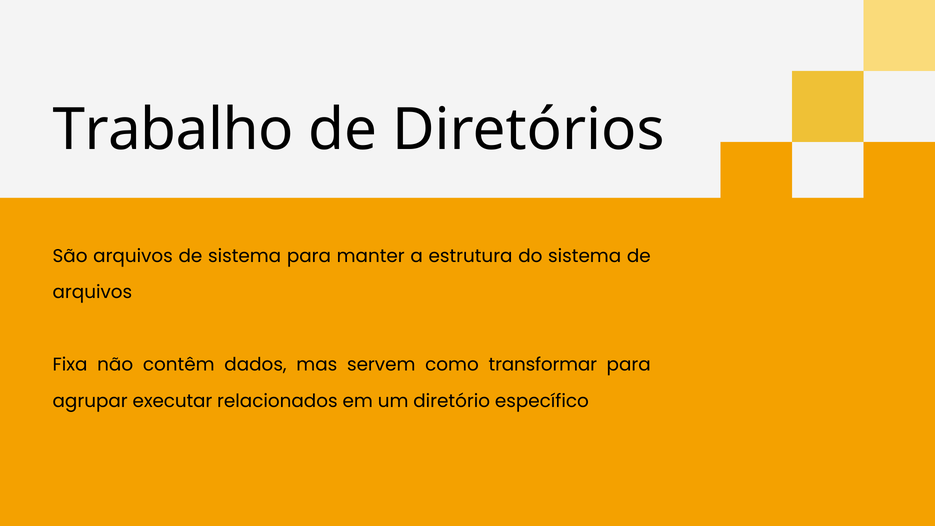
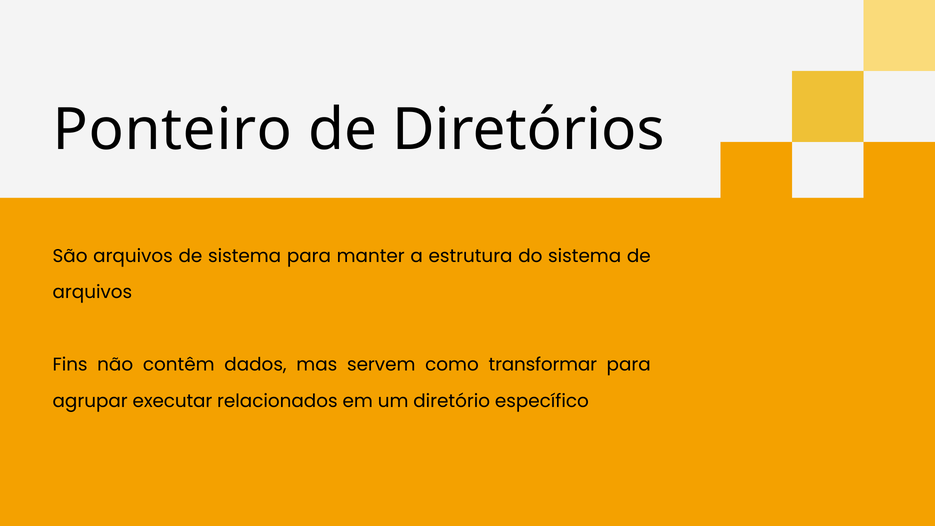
Trabalho: Trabalho -> Ponteiro
Fixa: Fixa -> Fins
